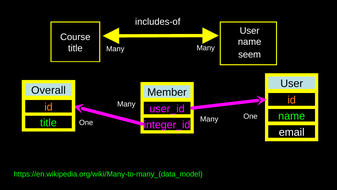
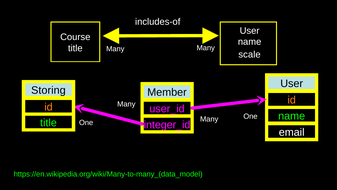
seem: seem -> scale
Overall: Overall -> Storing
